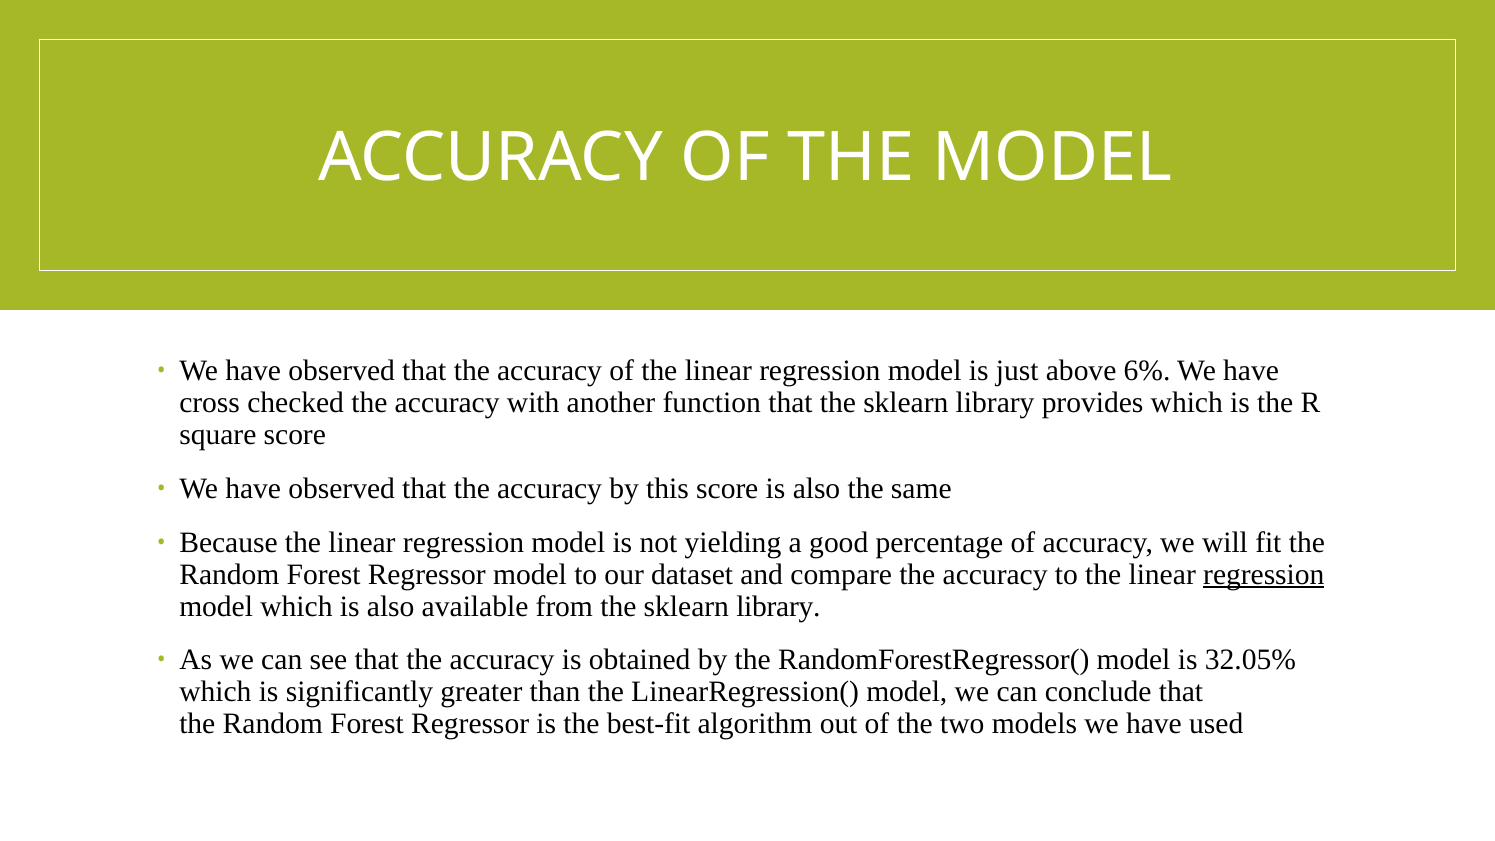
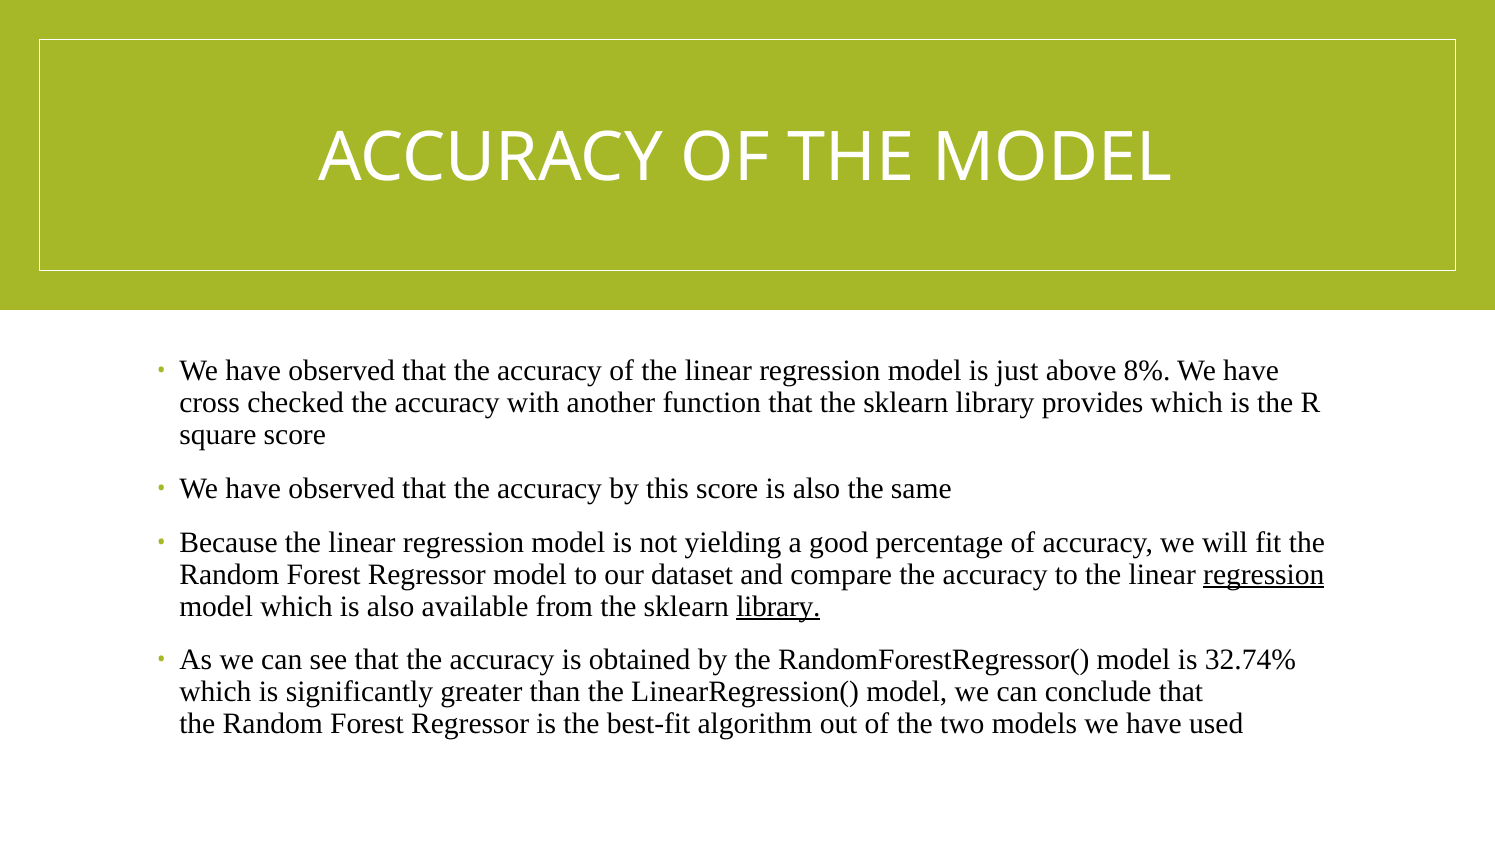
6%: 6% -> 8%
library at (778, 606) underline: none -> present
32.05%: 32.05% -> 32.74%
